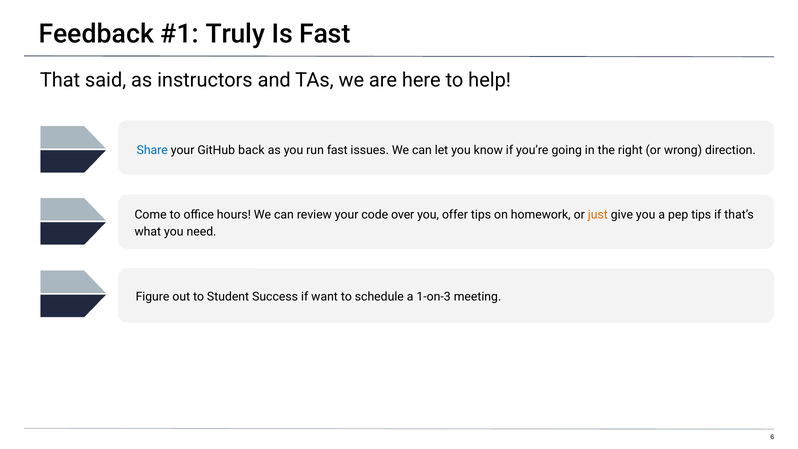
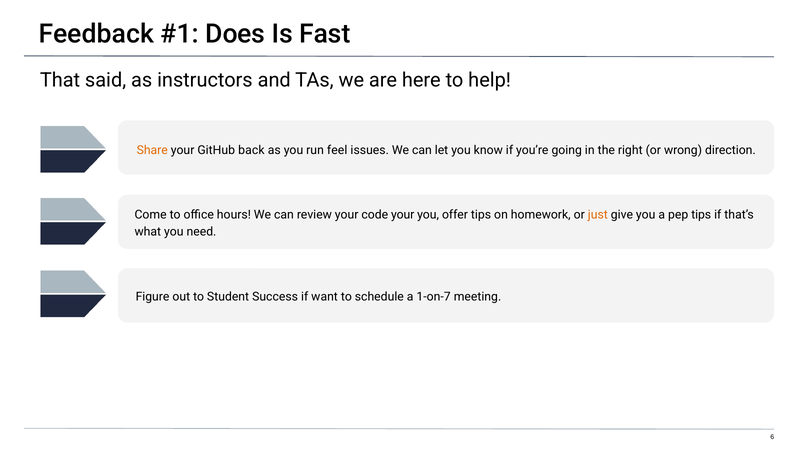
Truly: Truly -> Does
Share colour: blue -> orange
run fast: fast -> feel
code over: over -> your
1-on-3: 1-on-3 -> 1-on-7
